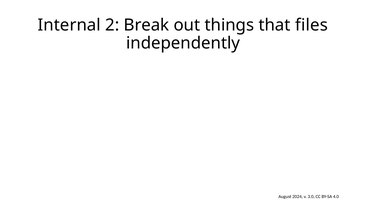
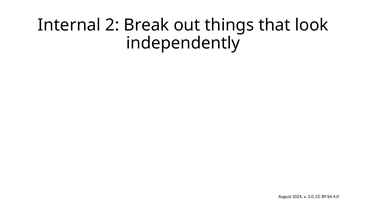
files: files -> look
